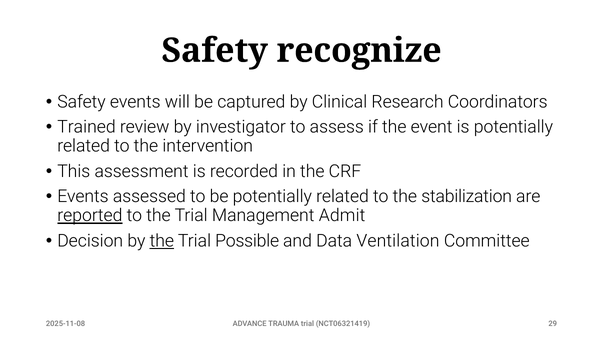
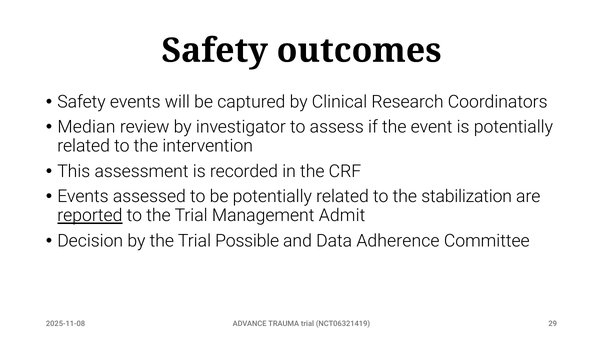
recognize: recognize -> outcomes
Trained: Trained -> Median
the at (162, 241) underline: present -> none
Ventilation: Ventilation -> Adherence
